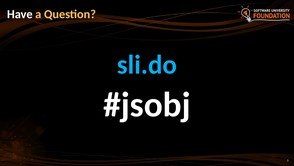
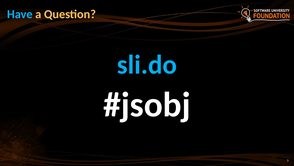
Have colour: white -> light blue
